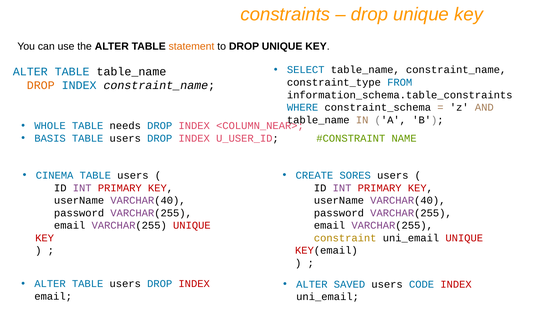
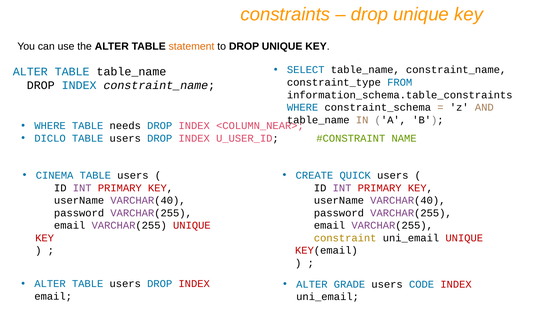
DROP at (41, 86) colour: orange -> black
WHOLE at (50, 126): WHOLE -> WHERE
BASIS: BASIS -> DICLO
SORES: SORES -> QUICK
SAVED: SAVED -> GRADE
